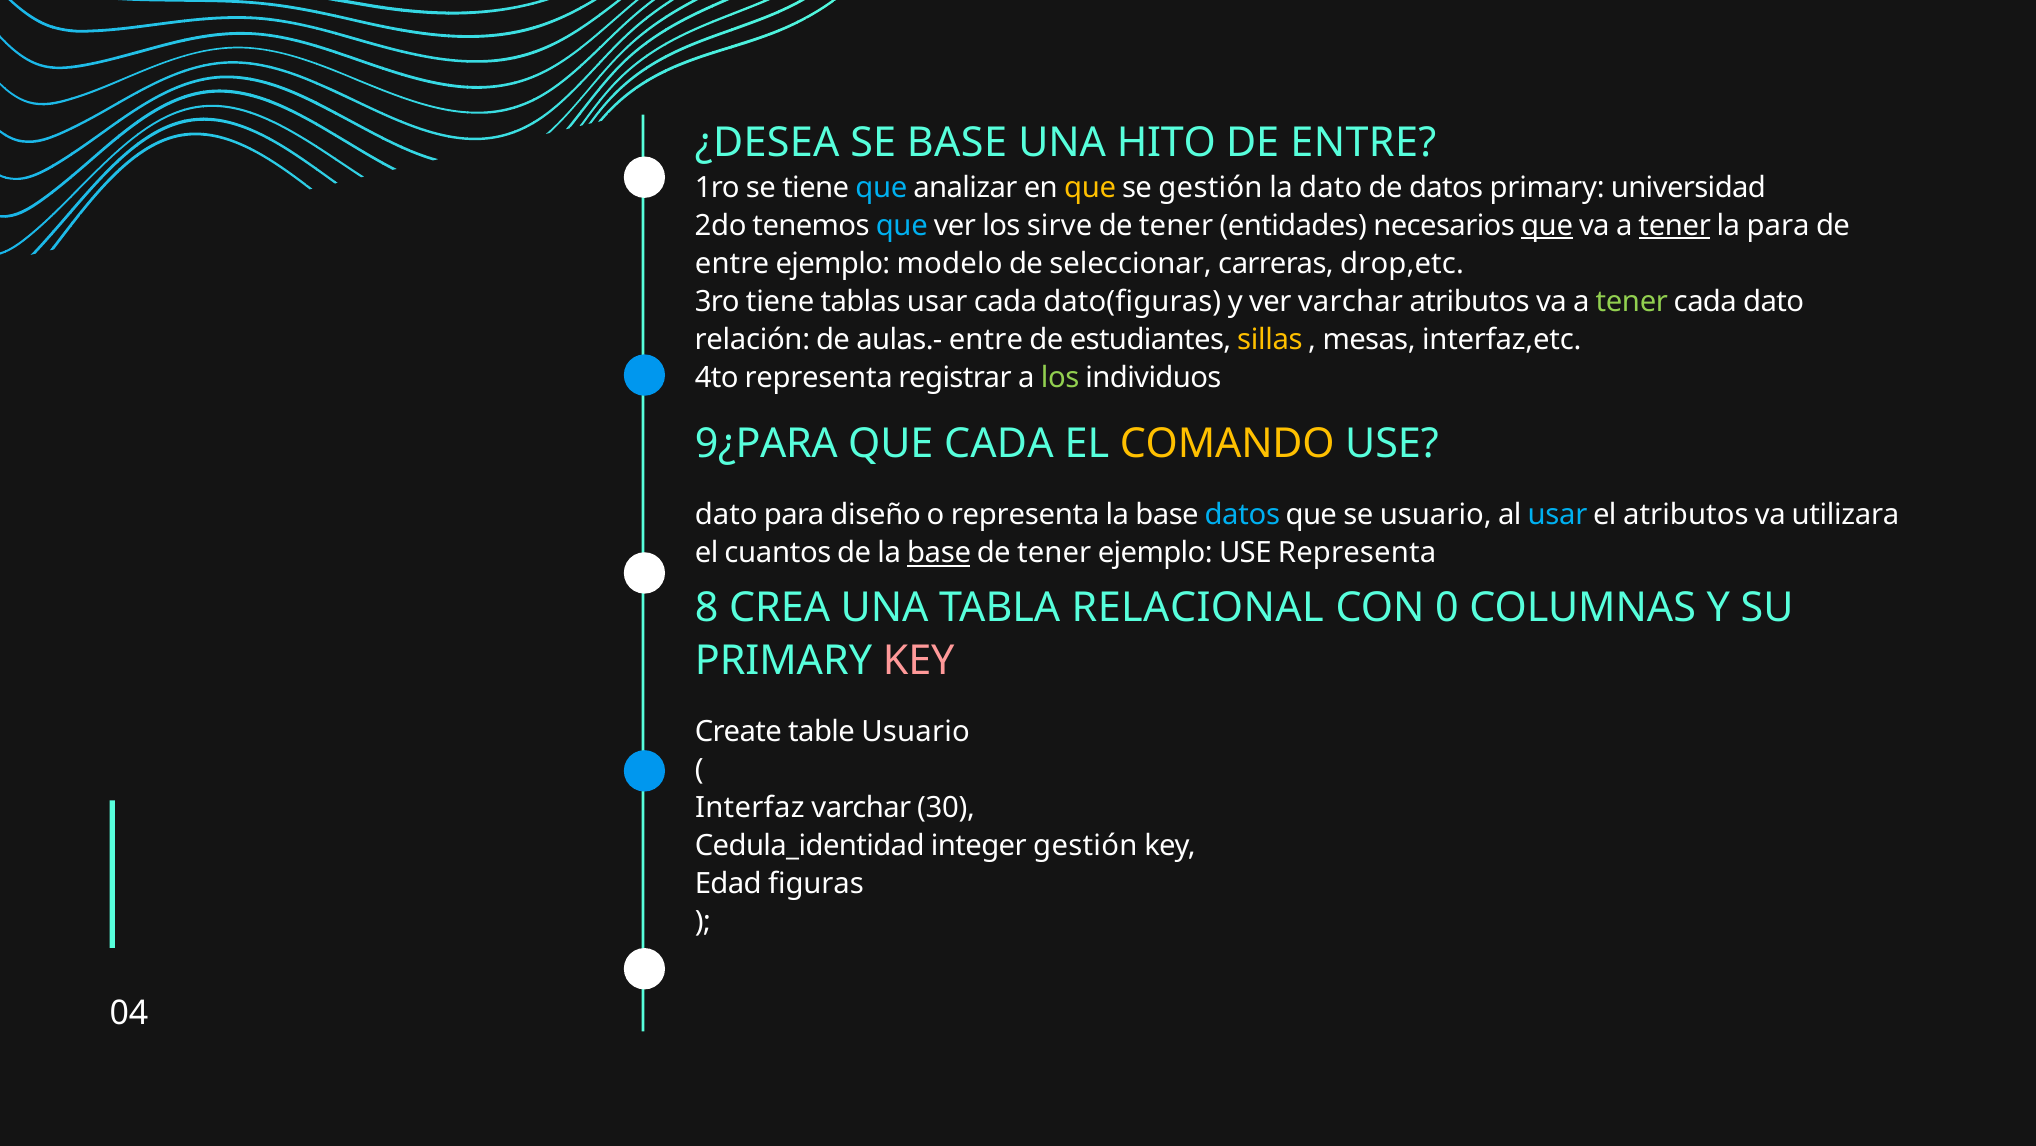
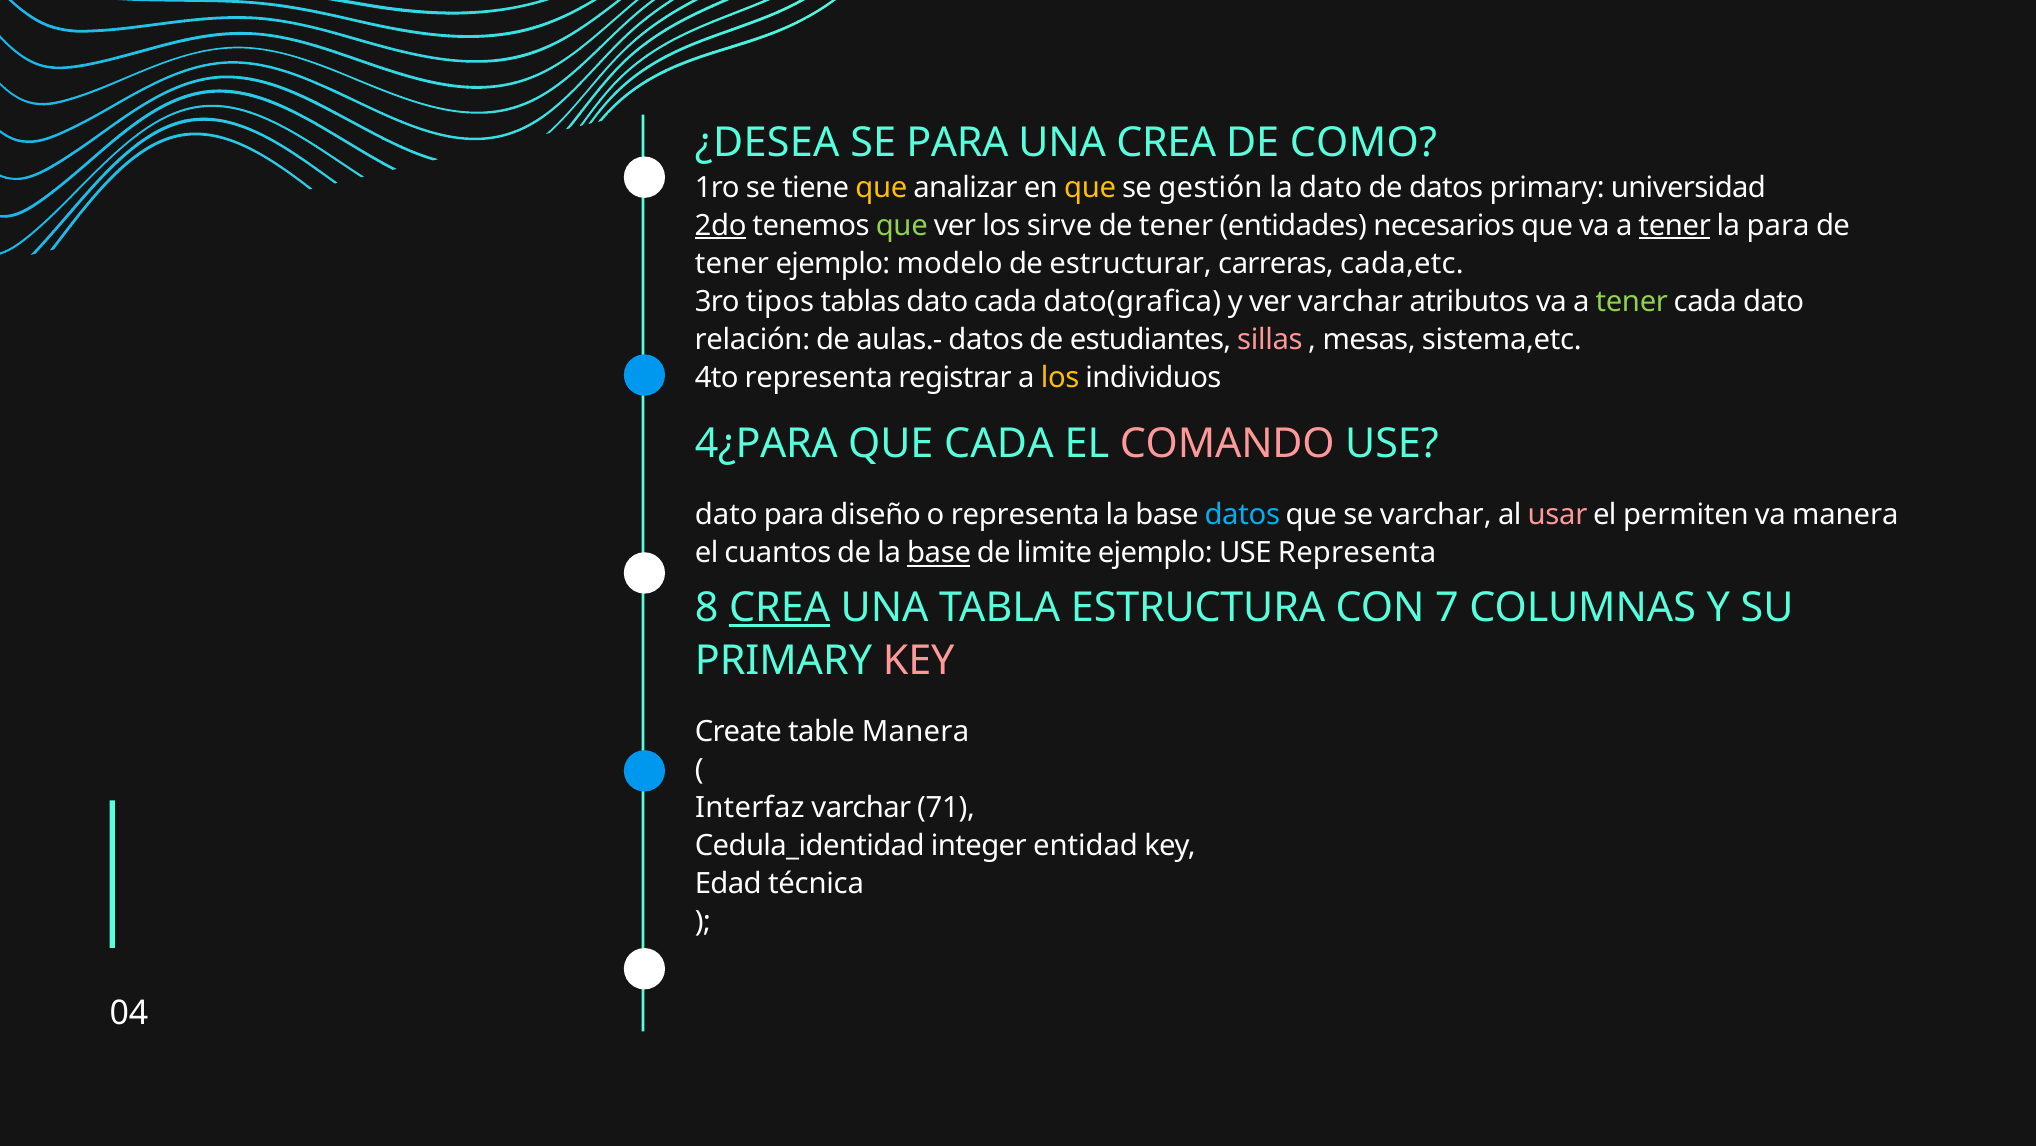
SE BASE: BASE -> PARA
UNA HITO: HITO -> CREA
ENTRE at (1363, 143): ENTRE -> COMO
que at (881, 187) colour: light blue -> yellow
2do underline: none -> present
que at (902, 226) colour: light blue -> light green
que at (1547, 226) underline: present -> none
entre at (732, 264): entre -> tener
seleccionar: seleccionar -> estructurar
drop,etc: drop,etc -> cada,etc
3ro tiene: tiene -> tipos
tablas usar: usar -> dato
dato(figuras: dato(figuras -> dato(grafica
aulas.- entre: entre -> datos
sillas colour: yellow -> pink
interfaz,etc: interfaz,etc -> sistema,etc
los at (1060, 378) colour: light green -> yellow
9¿PARA: 9¿PARA -> 4¿PARA
COMANDO colour: yellow -> pink
se usuario: usuario -> varchar
usar at (1558, 515) colour: light blue -> pink
el atributos: atributos -> permiten
va utilizara: utilizara -> manera
tener at (1054, 553): tener -> limite
CREA at (780, 607) underline: none -> present
RELACIONAL: RELACIONAL -> ESTRUCTURA
0: 0 -> 7
table Usuario: Usuario -> Manera
30: 30 -> 71
integer gestión: gestión -> entidad
figuras: figuras -> técnica
